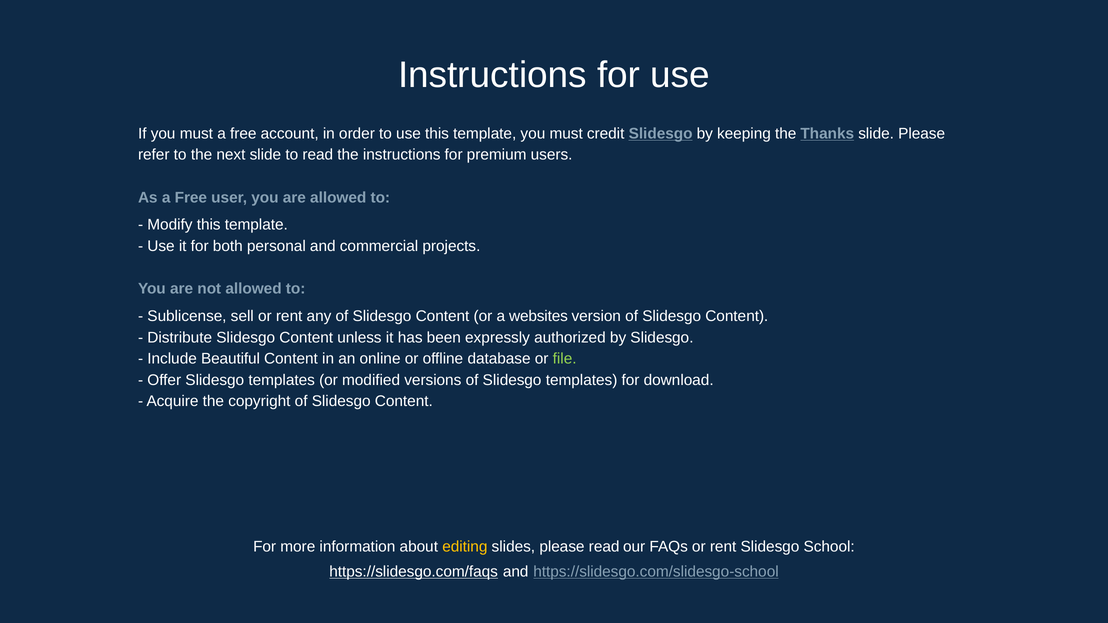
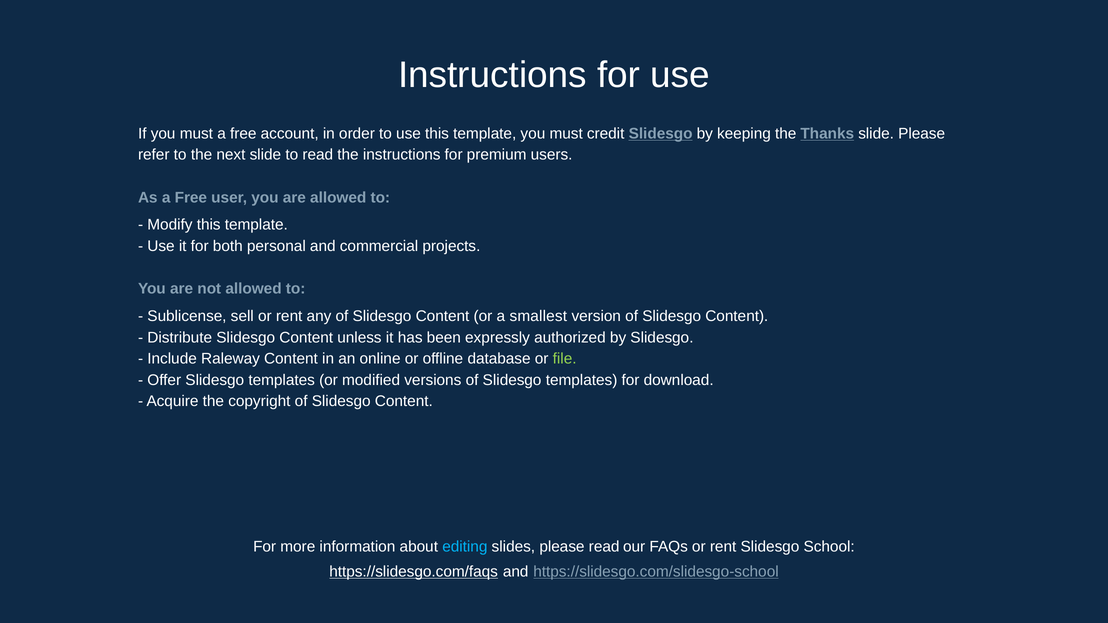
websites: websites -> smallest
Beautiful: Beautiful -> Raleway
editing colour: yellow -> light blue
